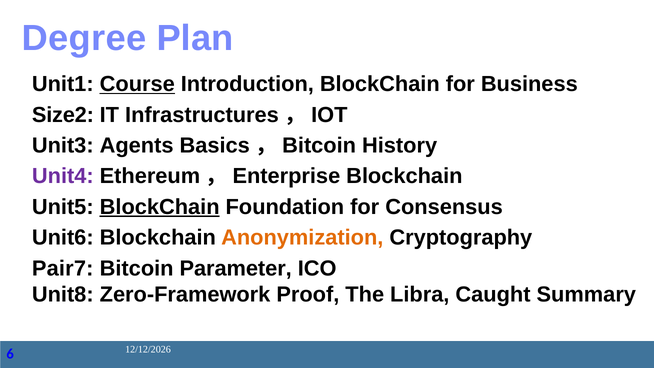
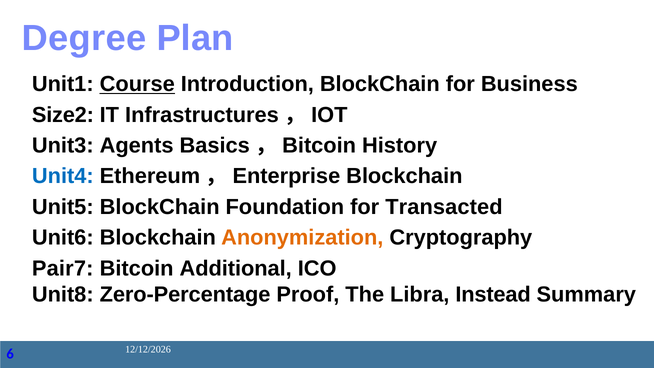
Unit4 colour: purple -> blue
BlockChain at (160, 207) underline: present -> none
Consensus: Consensus -> Transacted
Parameter: Parameter -> Additional
Zero-Framework: Zero-Framework -> Zero-Percentage
Caught: Caught -> Instead
